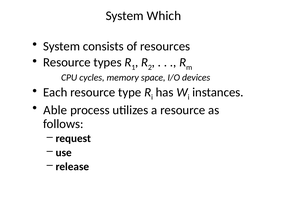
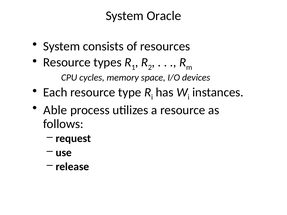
Which: Which -> Oracle
